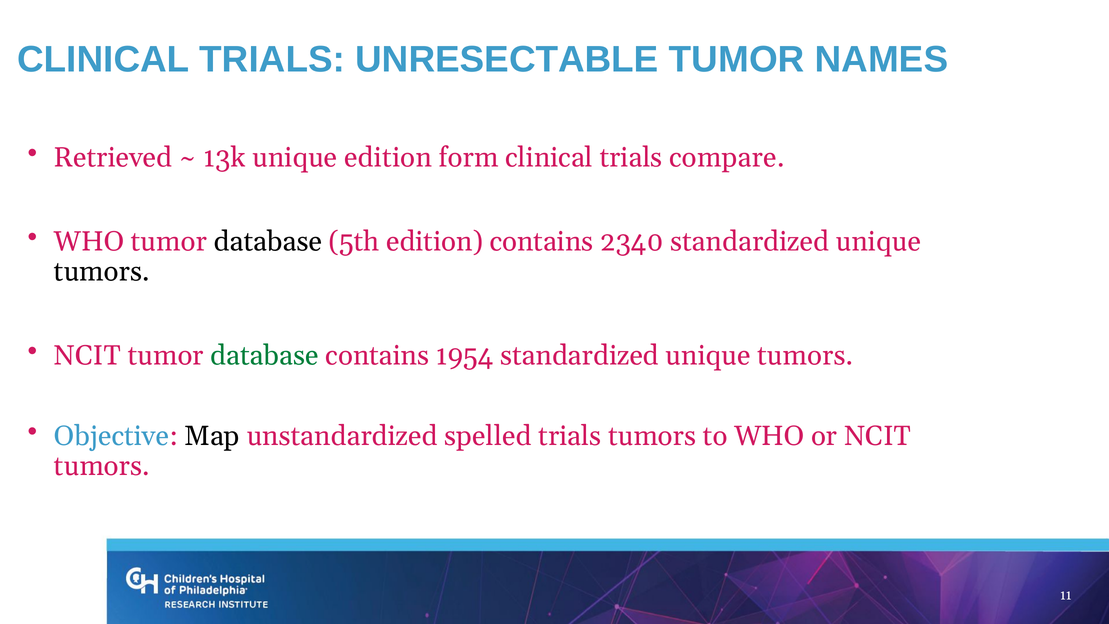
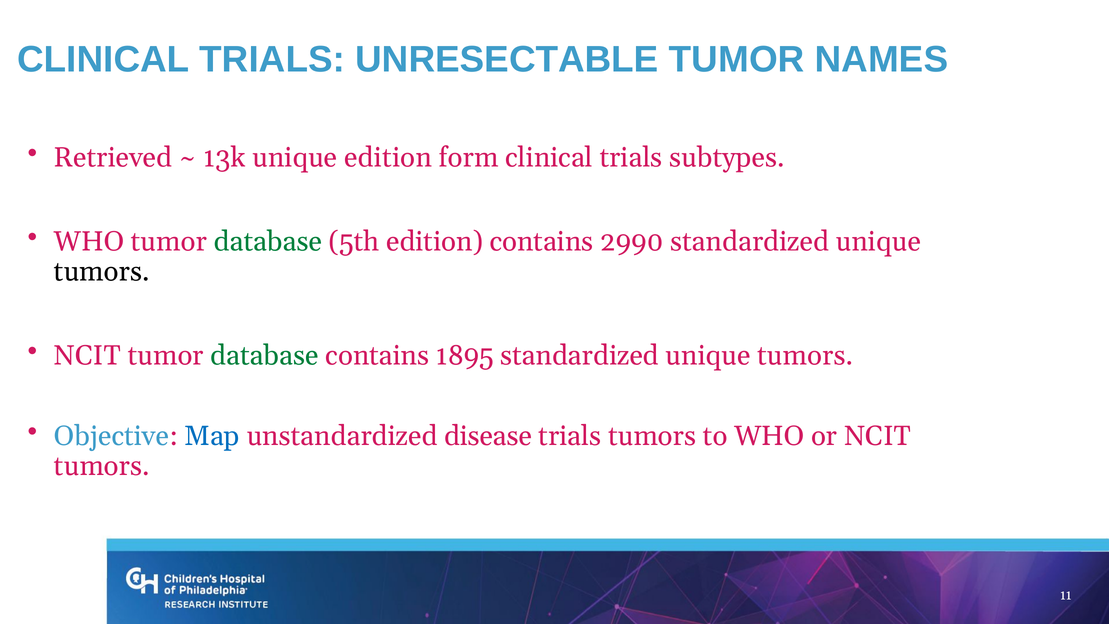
compare: compare -> subtypes
database at (268, 241) colour: black -> green
2340: 2340 -> 2990
1954: 1954 -> 1895
Map colour: black -> blue
spelled: spelled -> disease
